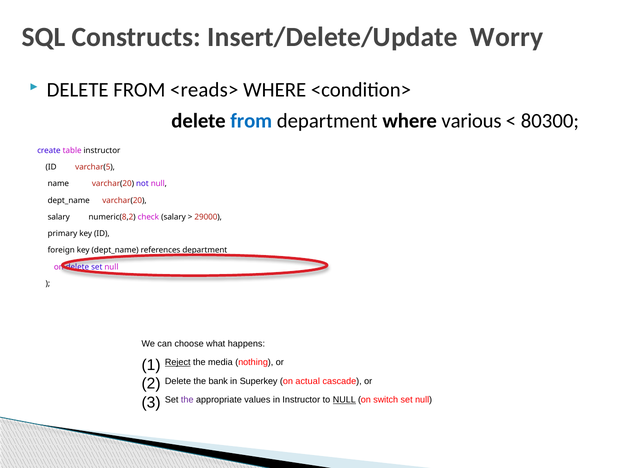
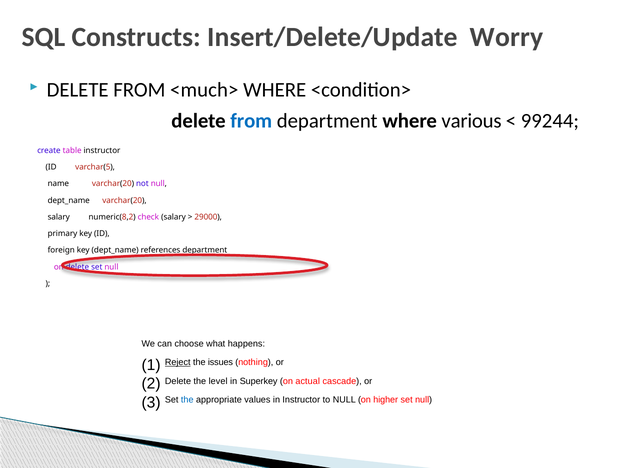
<reads>: <reads> -> <much>
80300: 80300 -> 99244
media: media -> issues
bank: bank -> level
the at (187, 399) colour: purple -> blue
NULL at (344, 399) underline: present -> none
switch: switch -> higher
